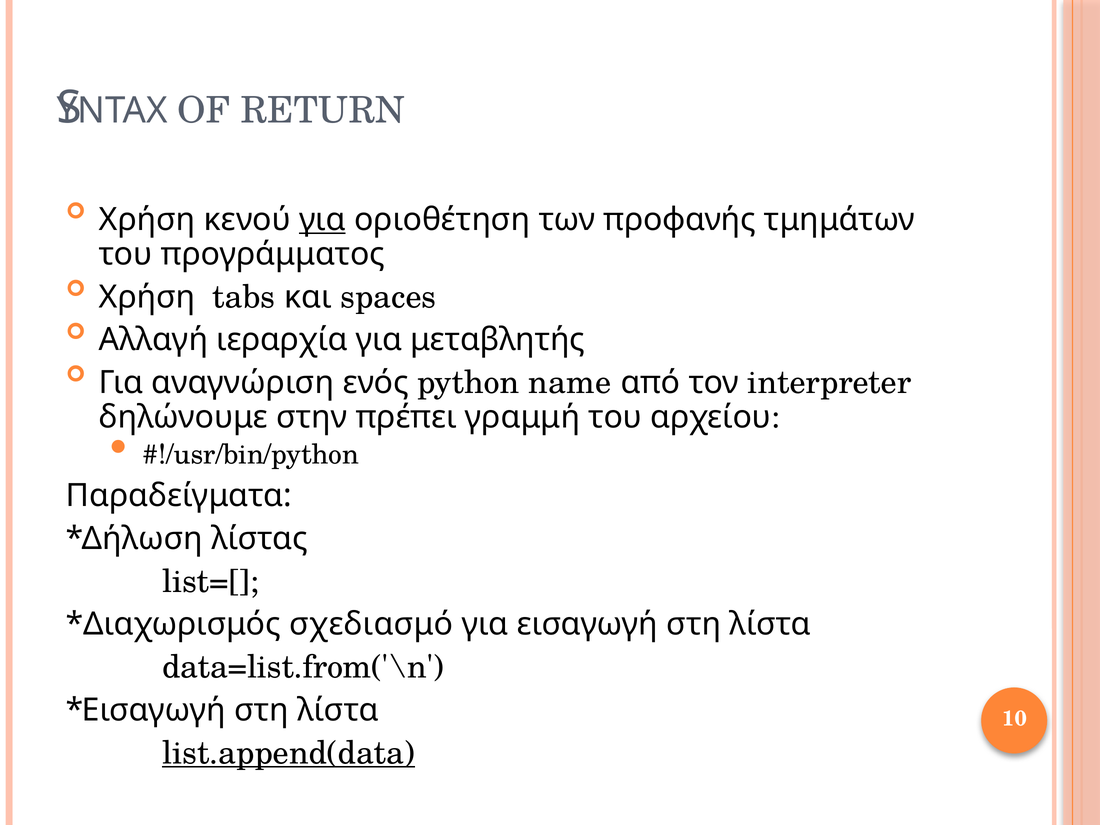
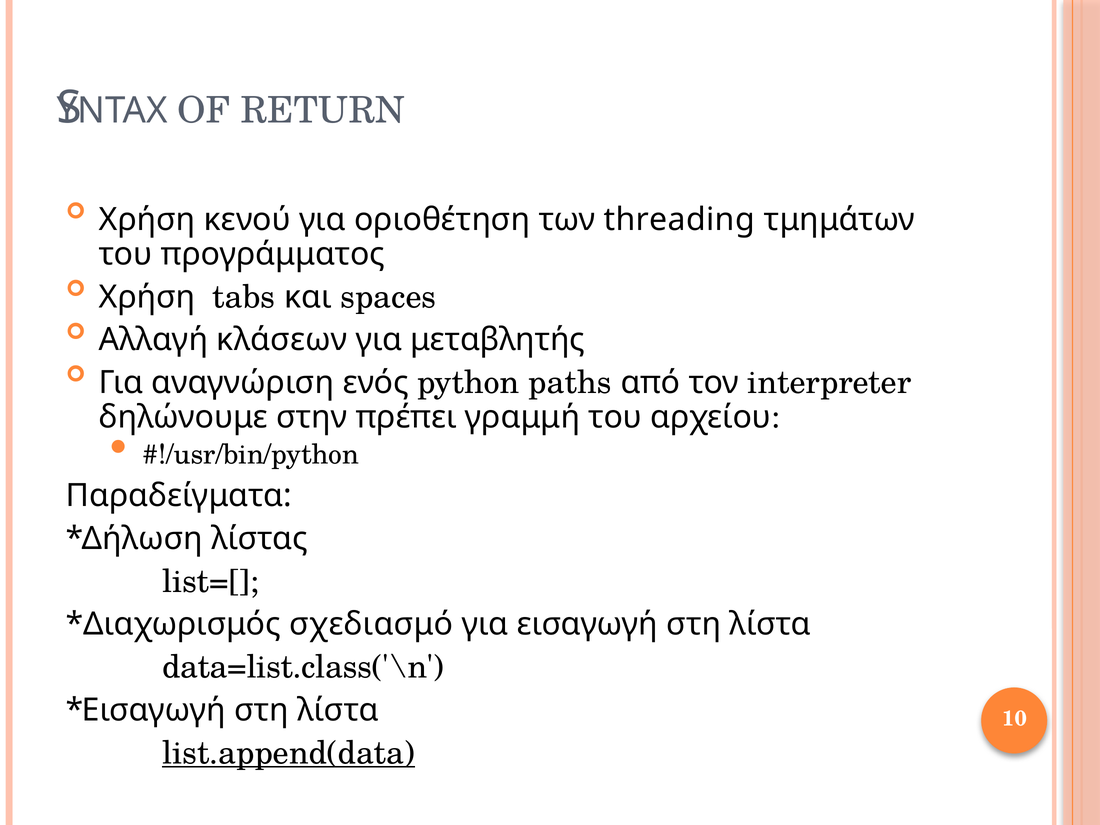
για at (322, 219) underline: present -> none
προφανής: προφανής -> threading
ιεραρχία: ιεραρχία -> κλάσεων
name: name -> paths
data=list.from('\n: data=list.from('\n -> data=list.class('\n
